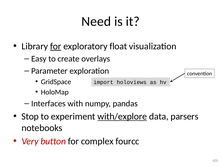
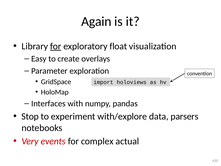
Need: Need -> Again
with/explore underline: present -> none
button: button -> events
fourcc: fourcc -> actual
